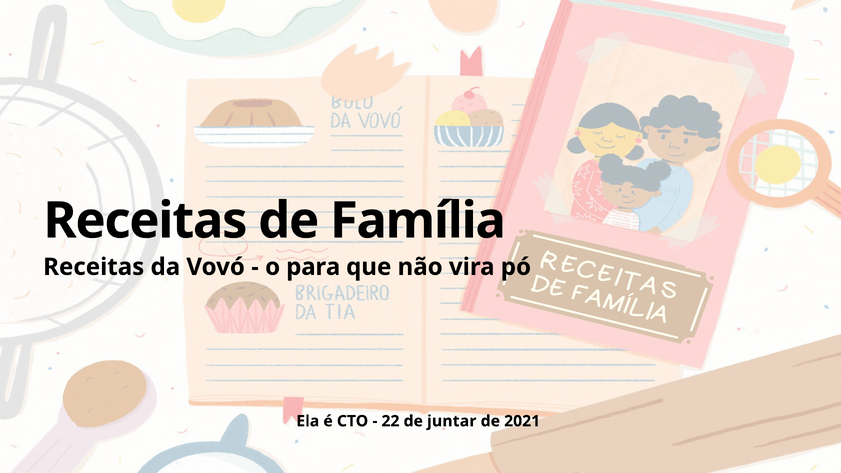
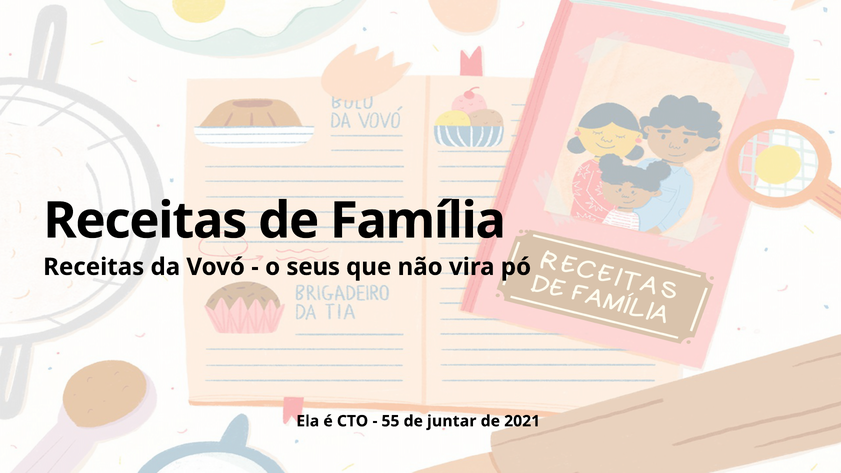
para: para -> seus
22: 22 -> 55
